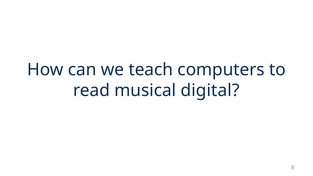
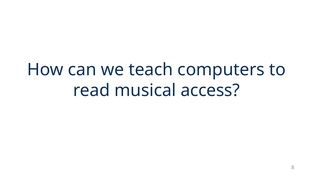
digital: digital -> access
